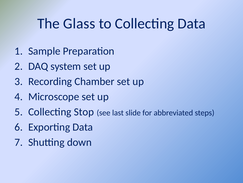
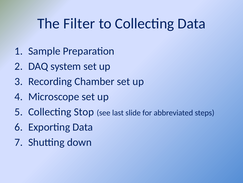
Glass: Glass -> Filter
